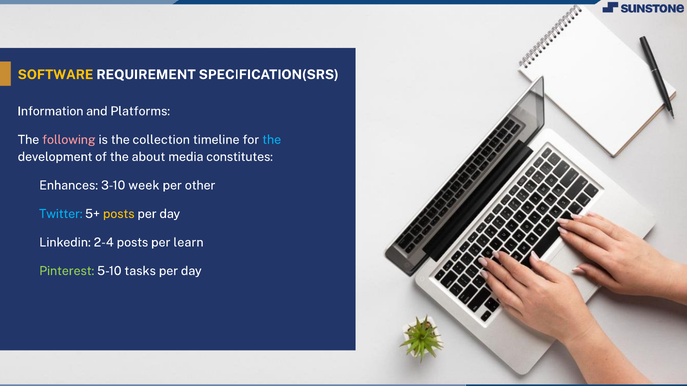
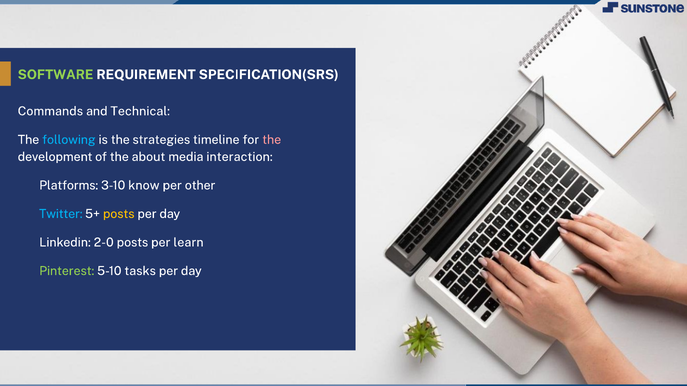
SOFTWARE colour: yellow -> light green
Information: Information -> Commands
Platforms: Platforms -> Technical
following colour: pink -> light blue
collection: collection -> strategies
the at (272, 140) colour: light blue -> pink
constitutes: constitutes -> interaction
Enhances: Enhances -> Platforms
week: week -> know
2-4: 2-4 -> 2-0
